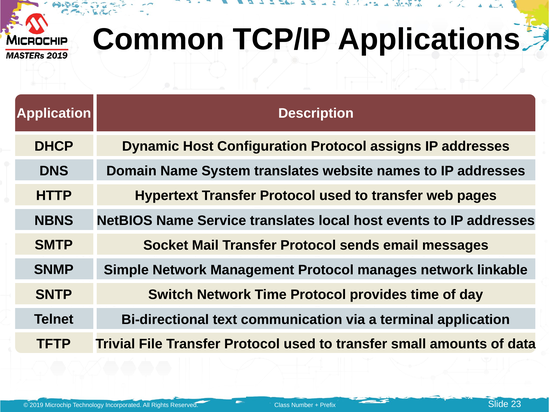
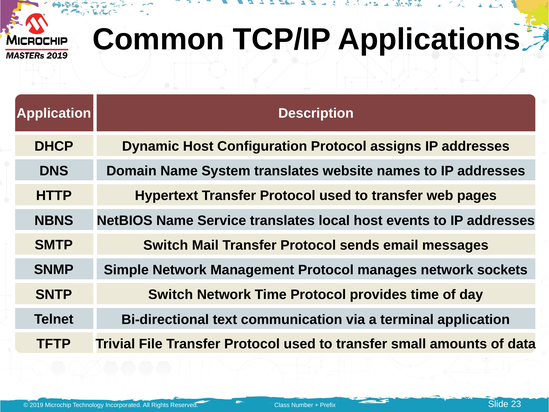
Socket at (166, 245): Socket -> Switch
linkable: linkable -> sockets
